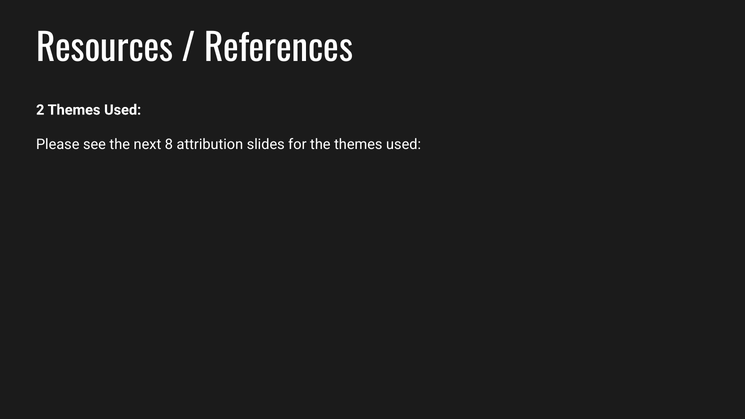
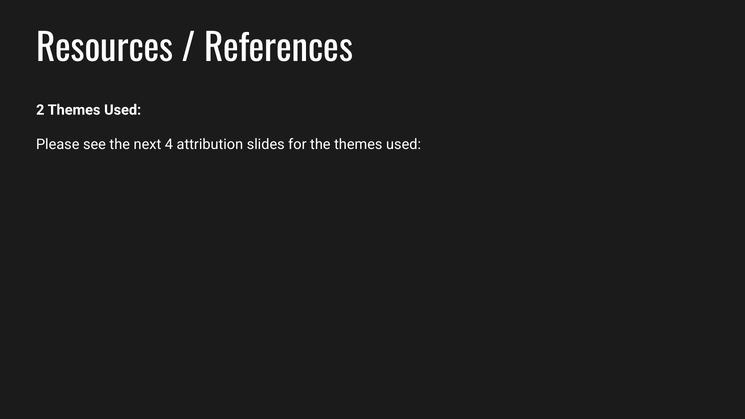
8: 8 -> 4
